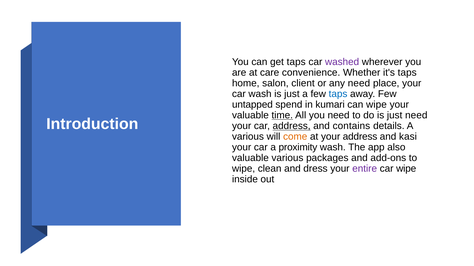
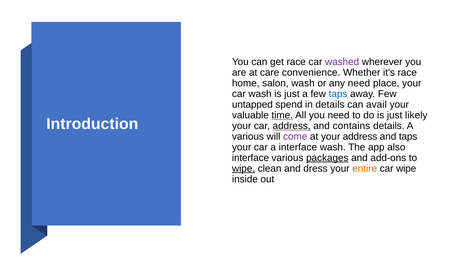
get taps: taps -> race
it's taps: taps -> race
salon client: client -> wash
in kumari: kumari -> details
can wipe: wipe -> avail
just need: need -> likely
come colour: orange -> purple
and kasi: kasi -> taps
a proximity: proximity -> interface
valuable at (250, 158): valuable -> interface
packages underline: none -> present
wipe at (244, 169) underline: none -> present
entire colour: purple -> orange
